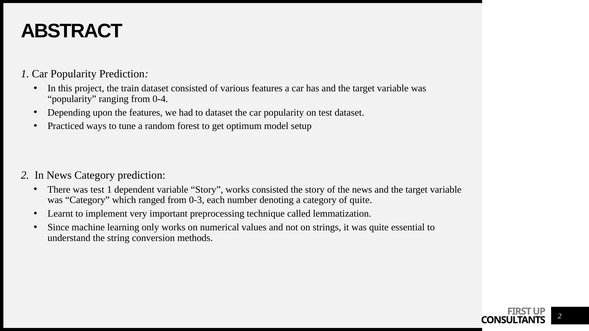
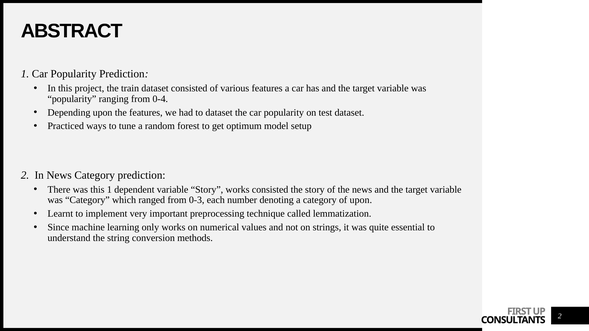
was test: test -> this
of quite: quite -> upon
